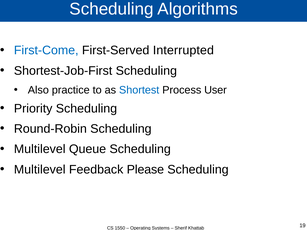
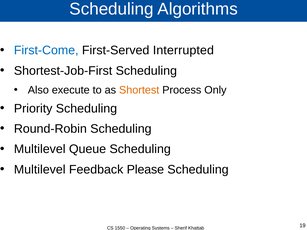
practice: practice -> execute
Shortest colour: blue -> orange
User: User -> Only
